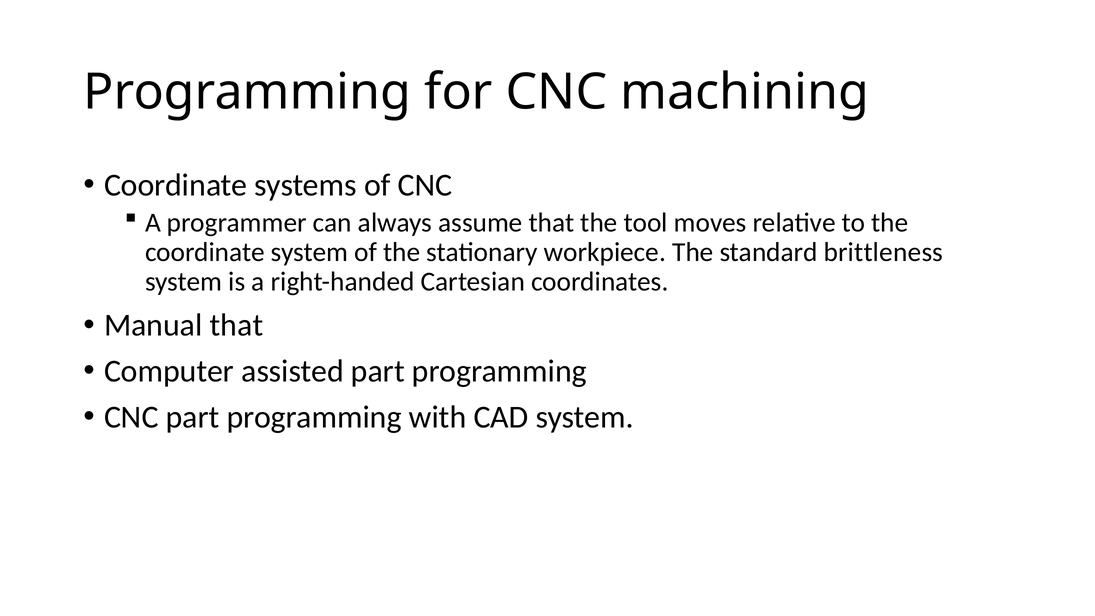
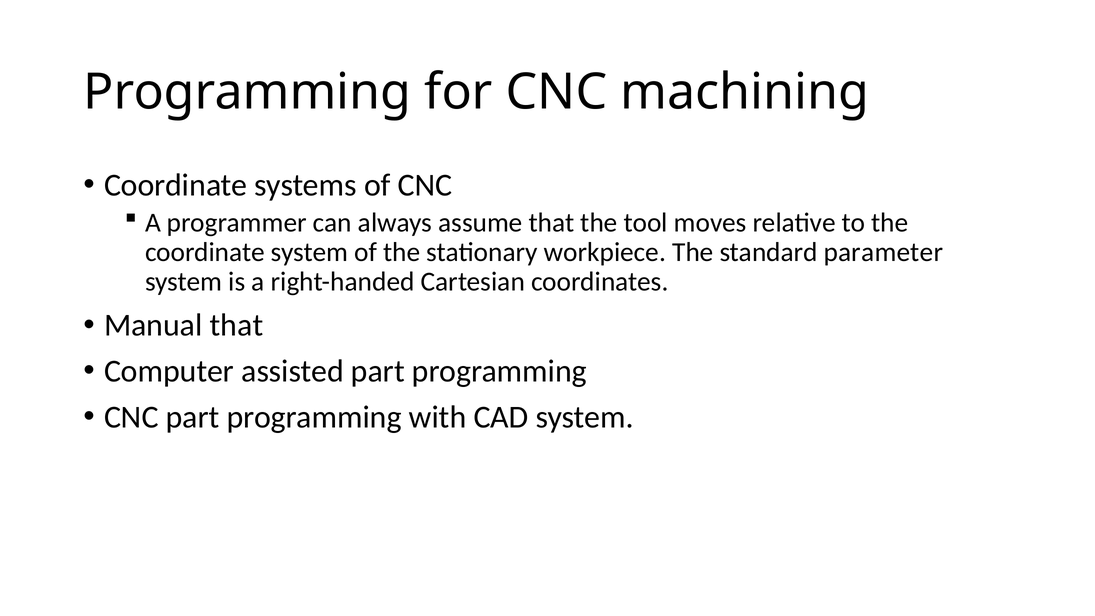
brittleness: brittleness -> parameter
